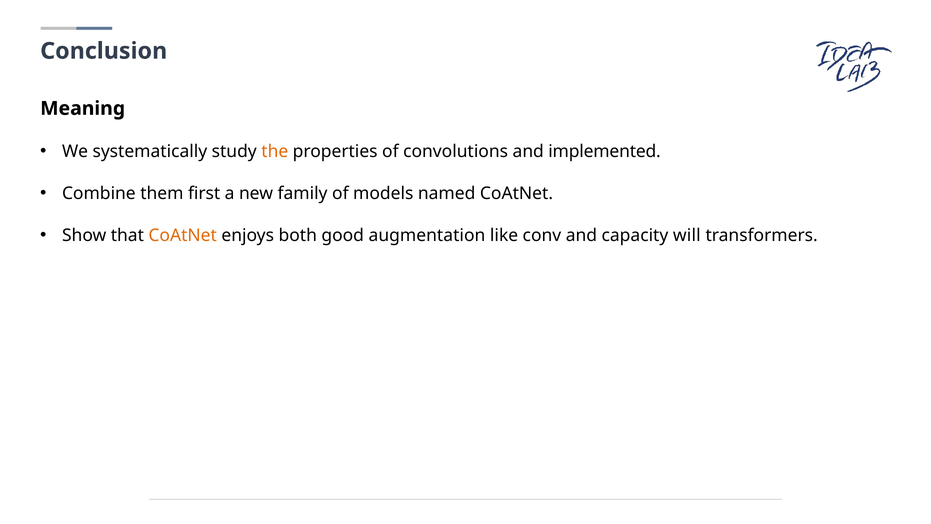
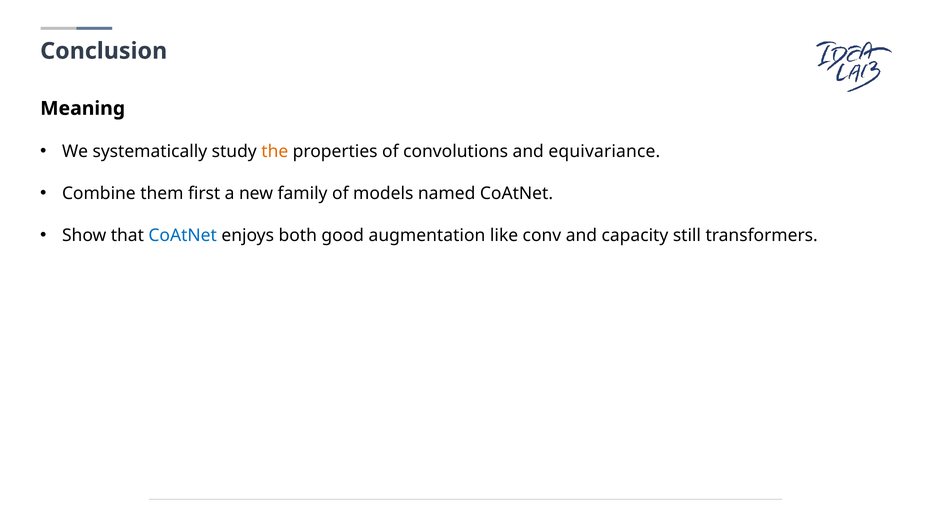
implemented: implemented -> equivariance
CoAtNet at (183, 235) colour: orange -> blue
will: will -> still
